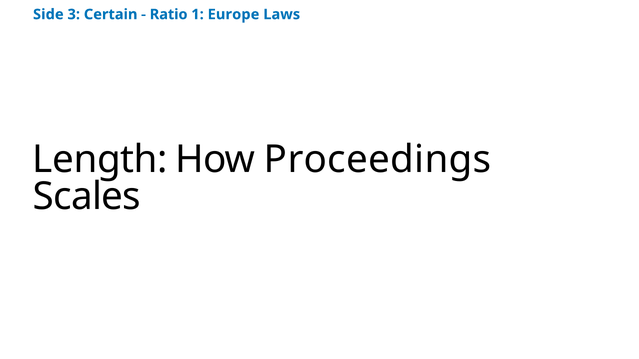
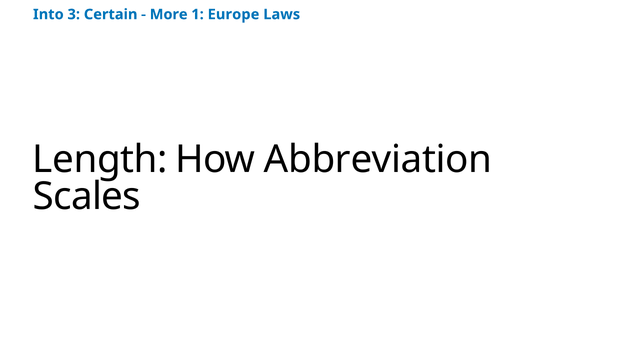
Side: Side -> Into
Ratio: Ratio -> More
Proceedings: Proceedings -> Abbreviation
